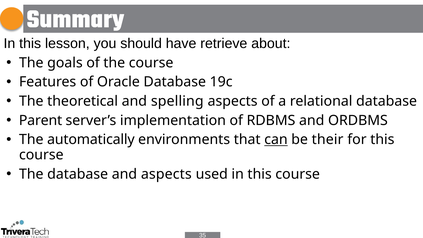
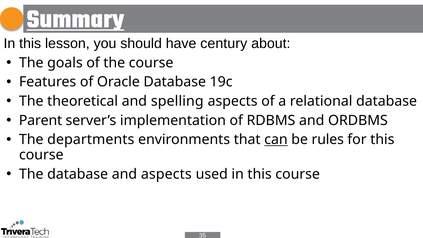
Summary underline: none -> present
retrieve: retrieve -> century
automatically: automatically -> departments
their: their -> rules
